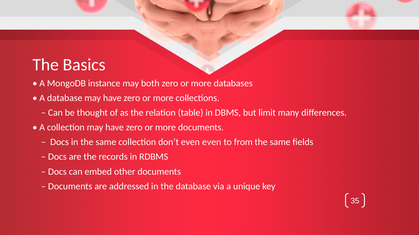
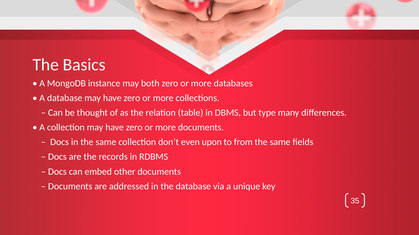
limit: limit -> type
even even: even -> upon
